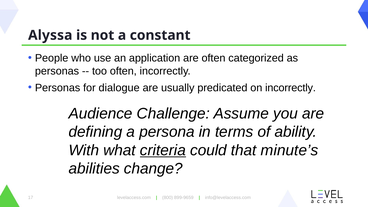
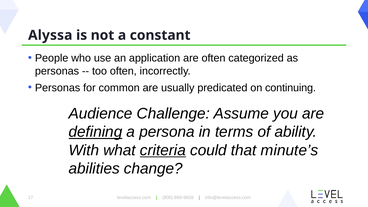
dialogue: dialogue -> common
on incorrectly: incorrectly -> continuing
defining underline: none -> present
